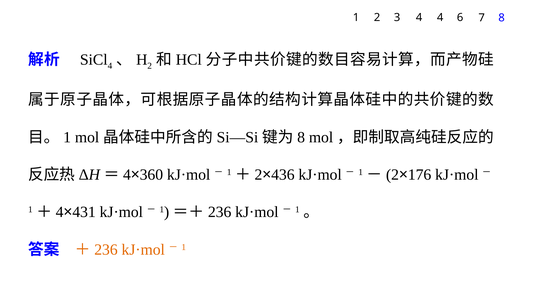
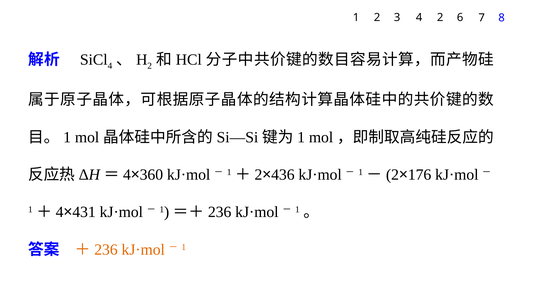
4 4: 4 -> 2
8 at (301, 137): 8 -> 1
